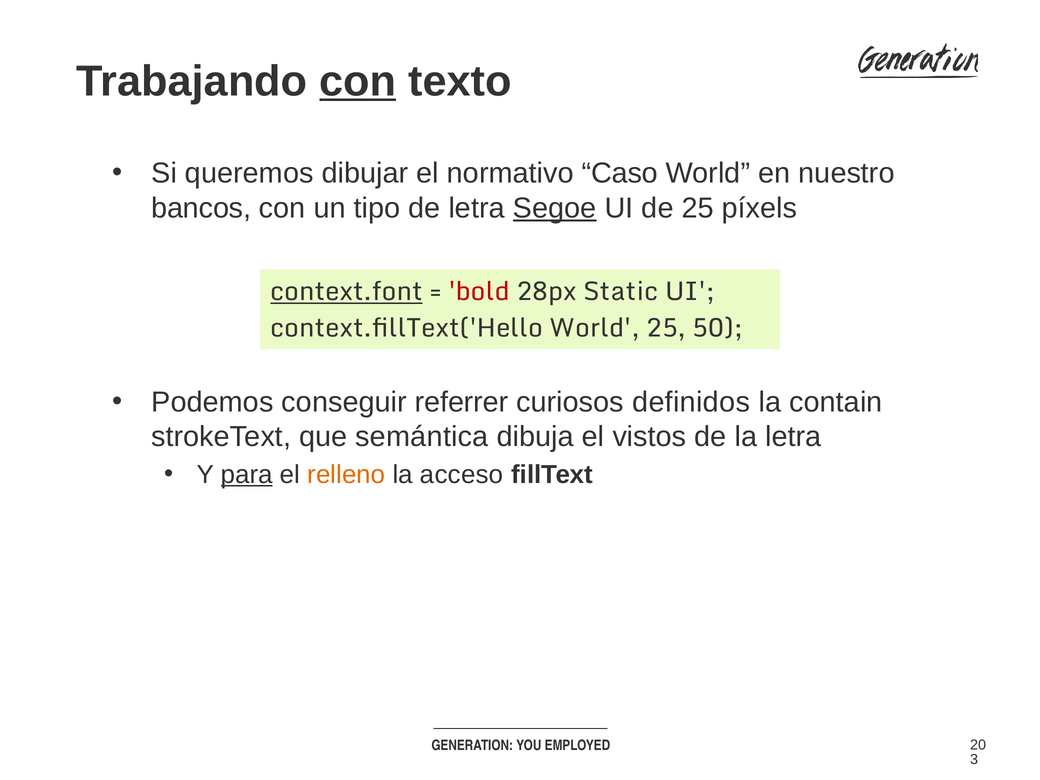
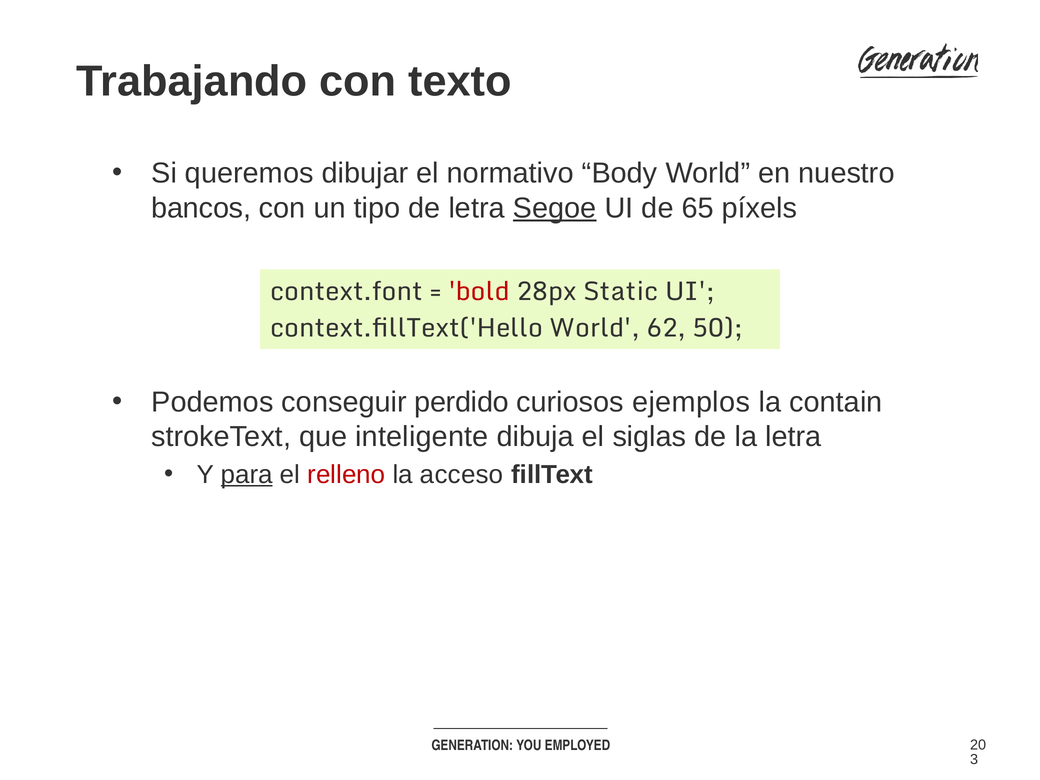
con at (358, 81) underline: present -> none
Caso: Caso -> Body
de 25: 25 -> 65
context.font underline: present -> none
World 25: 25 -> 62
referrer: referrer -> perdido
definidos: definidos -> ejemplos
semántica: semántica -> inteligente
vistos: vistos -> siglas
relleno colour: orange -> red
